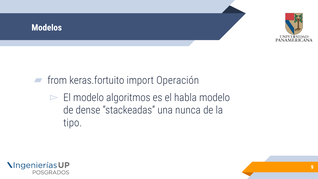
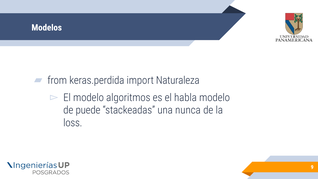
keras.fortuito: keras.fortuito -> keras.perdida
Operación: Operación -> Naturaleza
dense: dense -> puede
tipo: tipo -> loss
